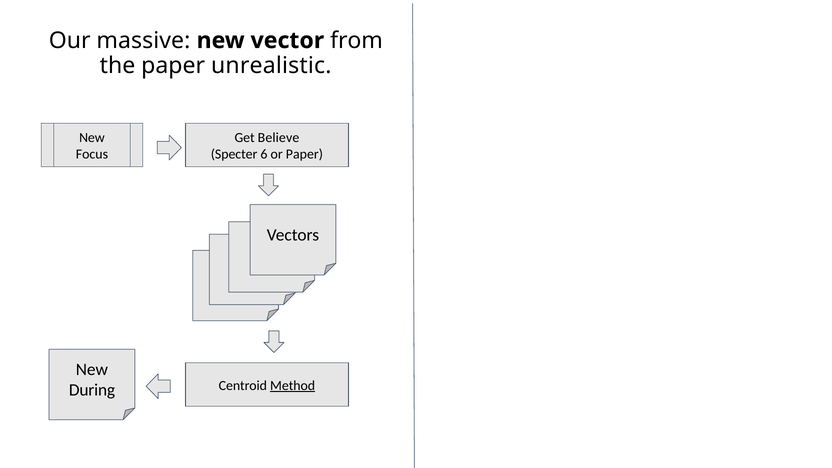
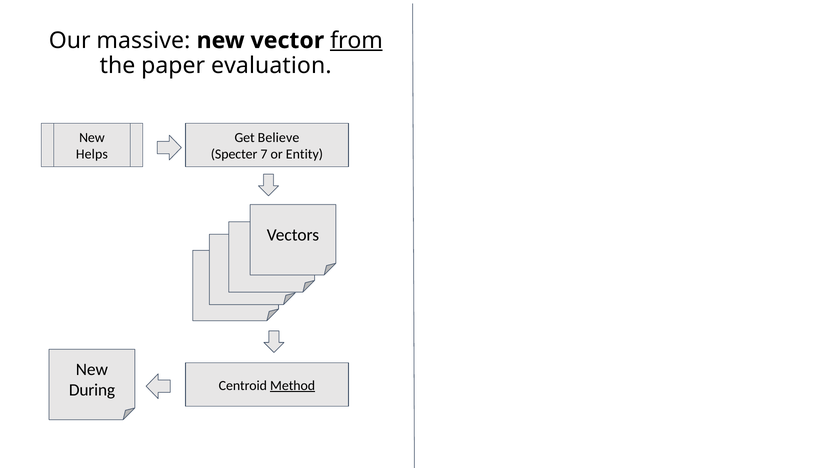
from underline: none -> present
unrealistic: unrealistic -> evaluation
Focus: Focus -> Helps
6: 6 -> 7
or Paper: Paper -> Entity
